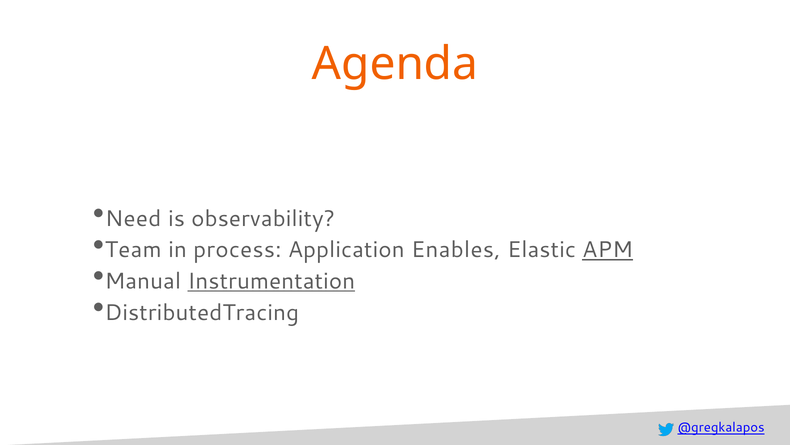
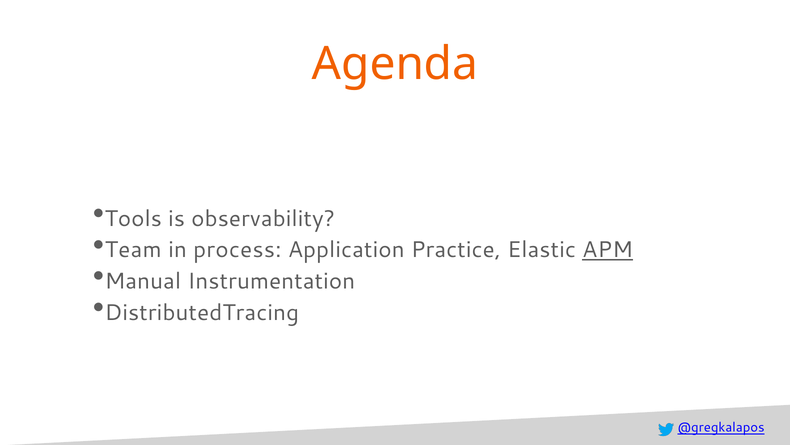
Need: Need -> Tools
Enables: Enables -> Practice
Instrumentation underline: present -> none
